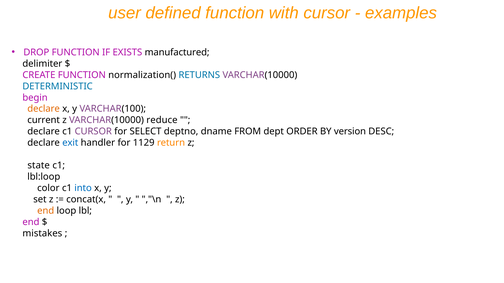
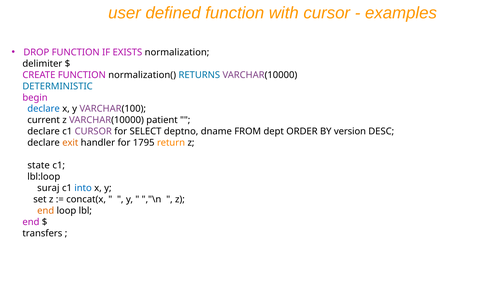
manufactured: manufactured -> normalization
declare at (44, 109) colour: orange -> blue
reduce: reduce -> patient
exit colour: blue -> orange
1129: 1129 -> 1795
color: color -> suraj
mistakes: mistakes -> transfers
